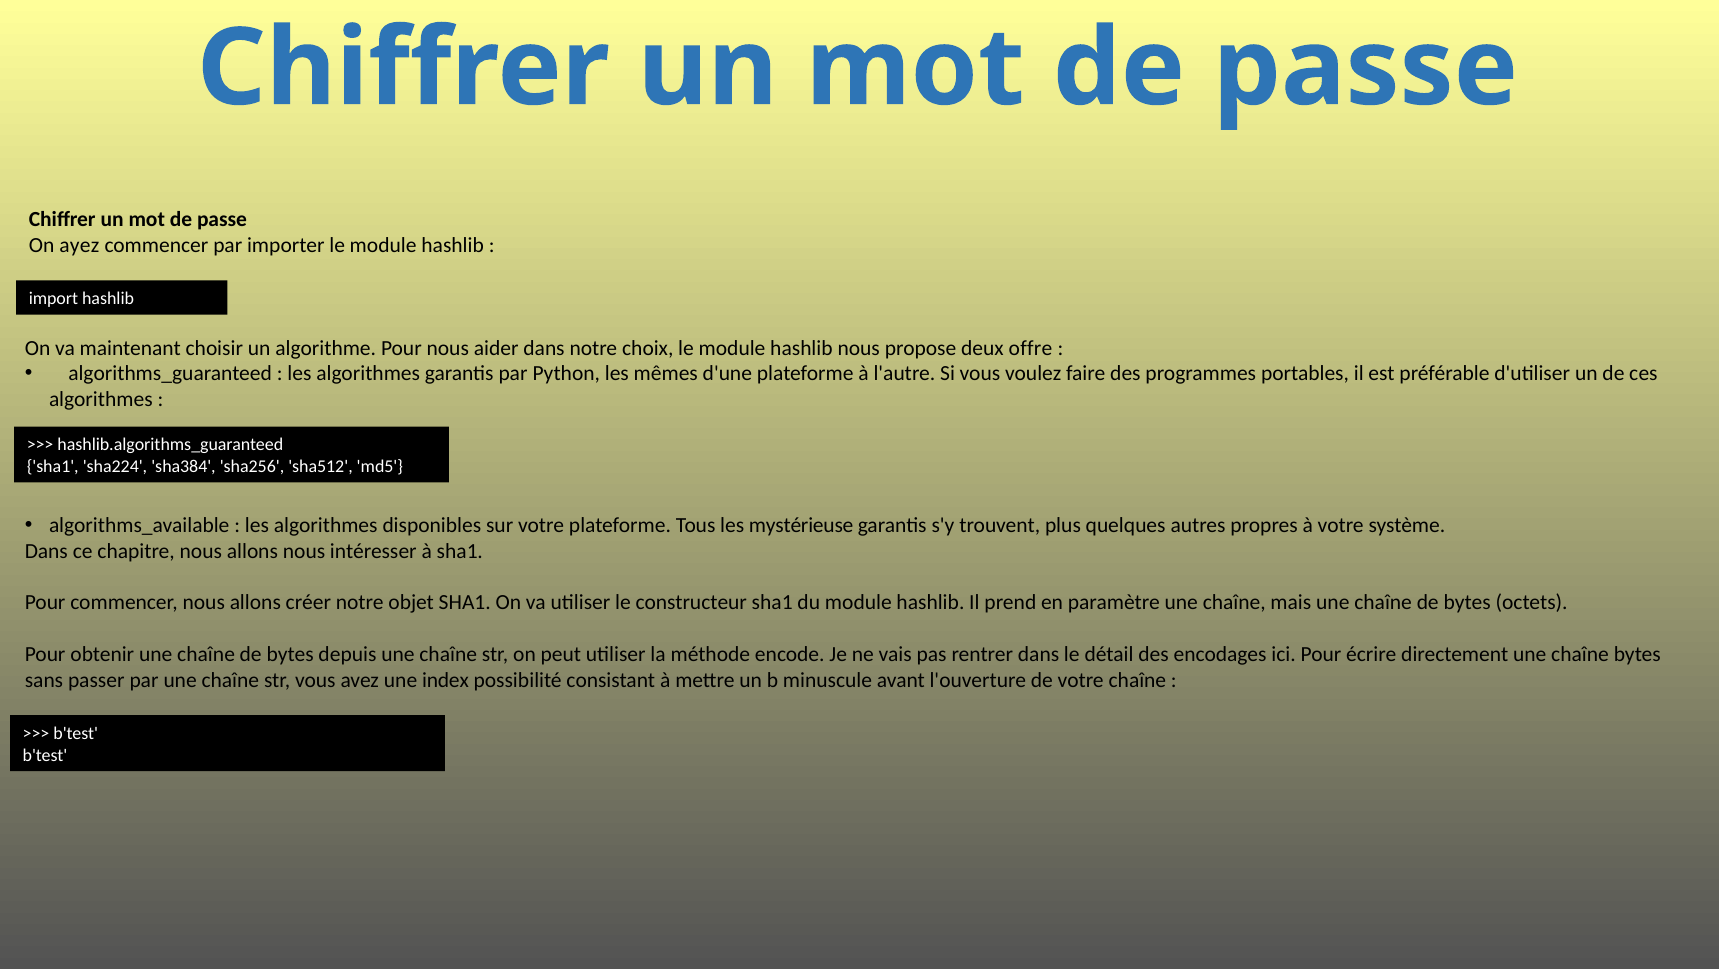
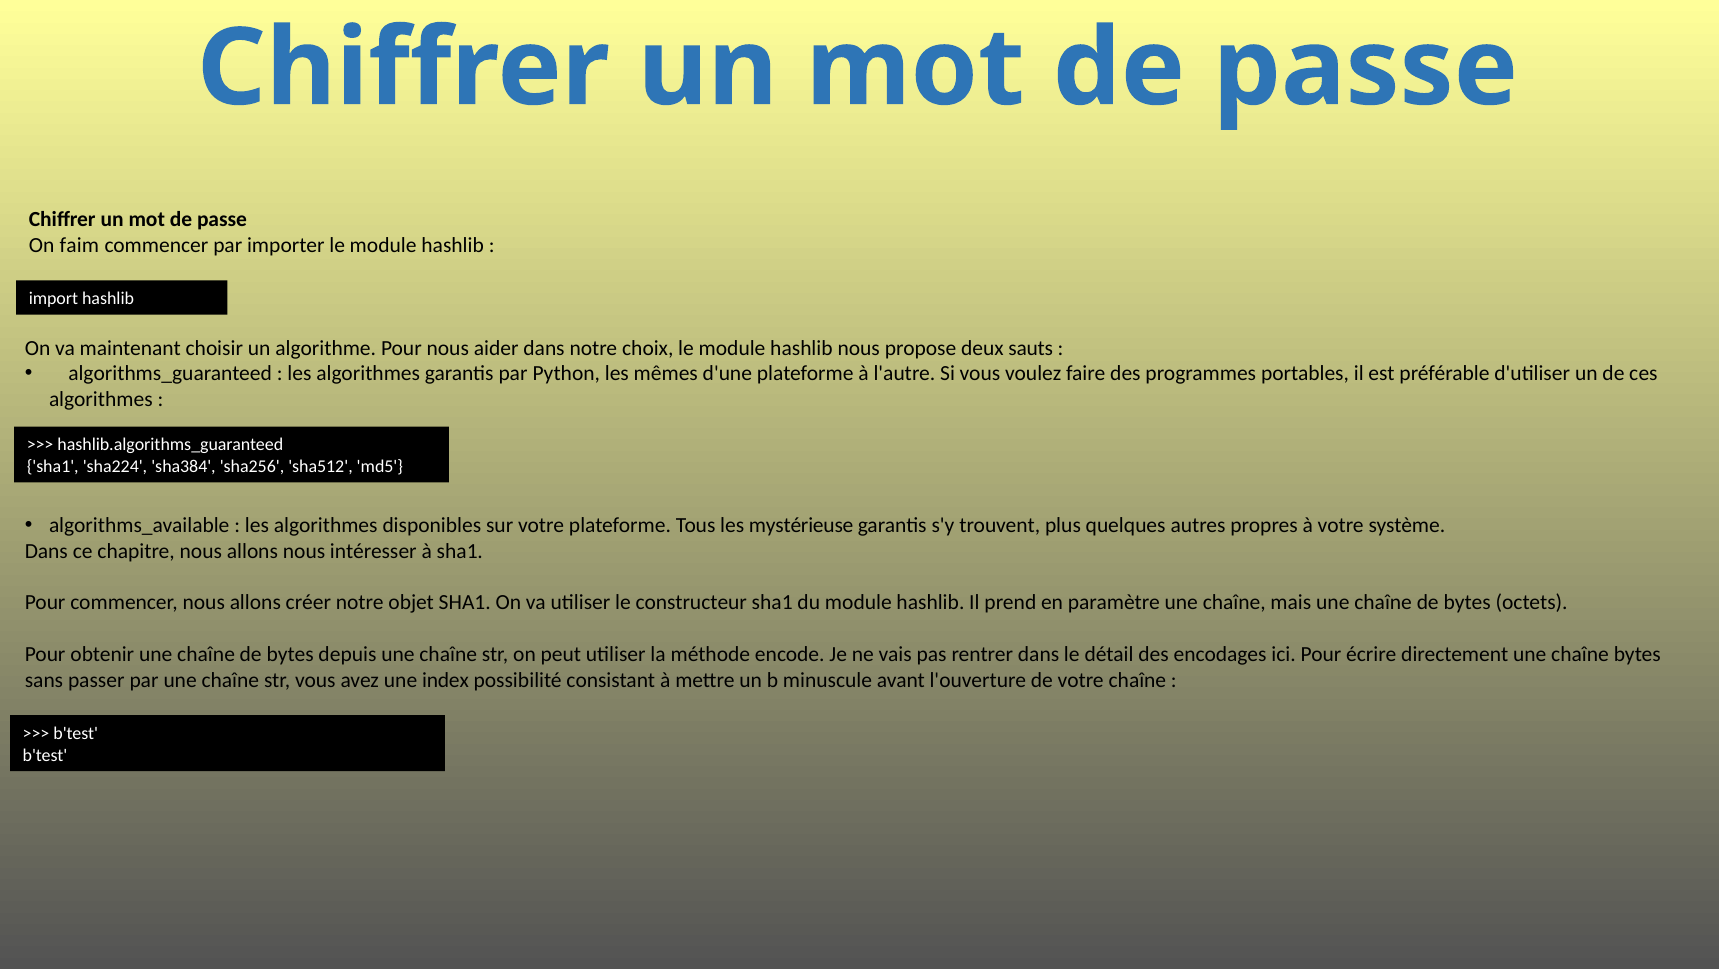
ayez: ayez -> faim
offre: offre -> sauts
